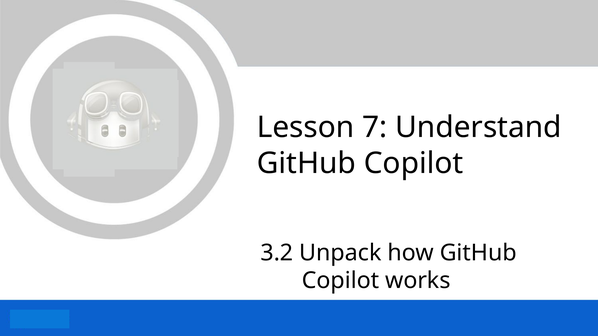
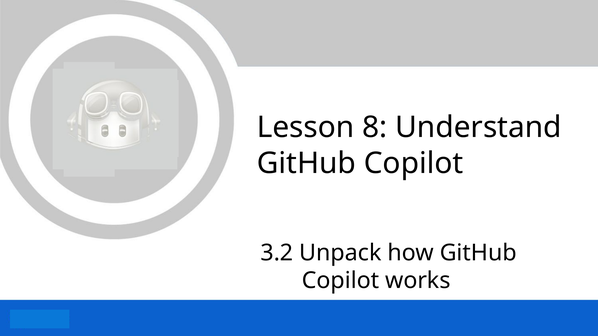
7: 7 -> 8
